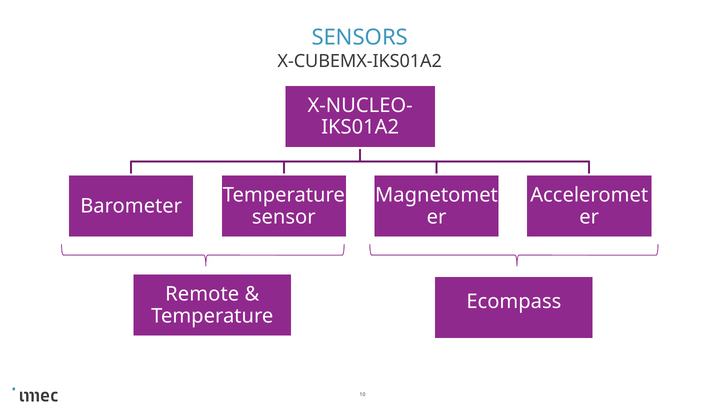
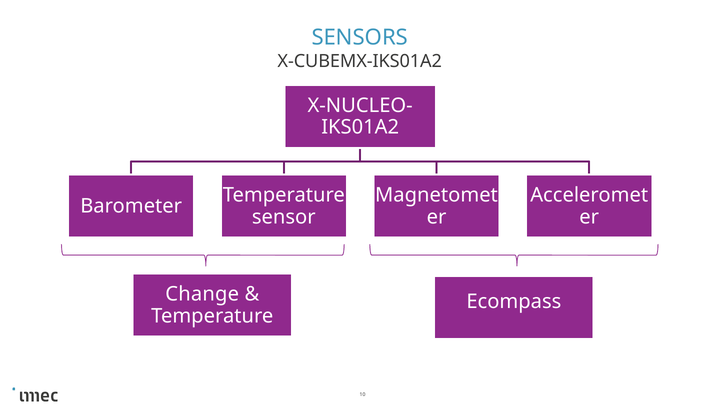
Remote: Remote -> Change
